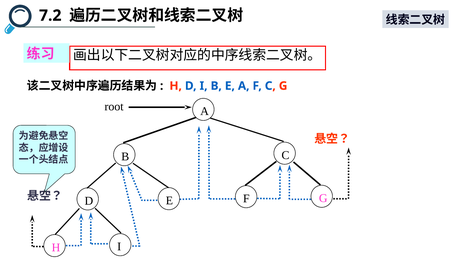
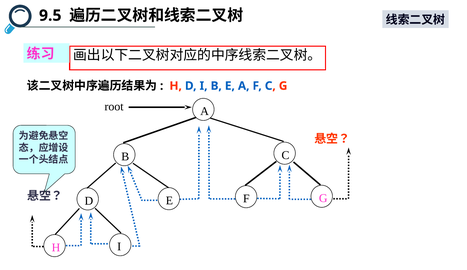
7.2: 7.2 -> 9.5
